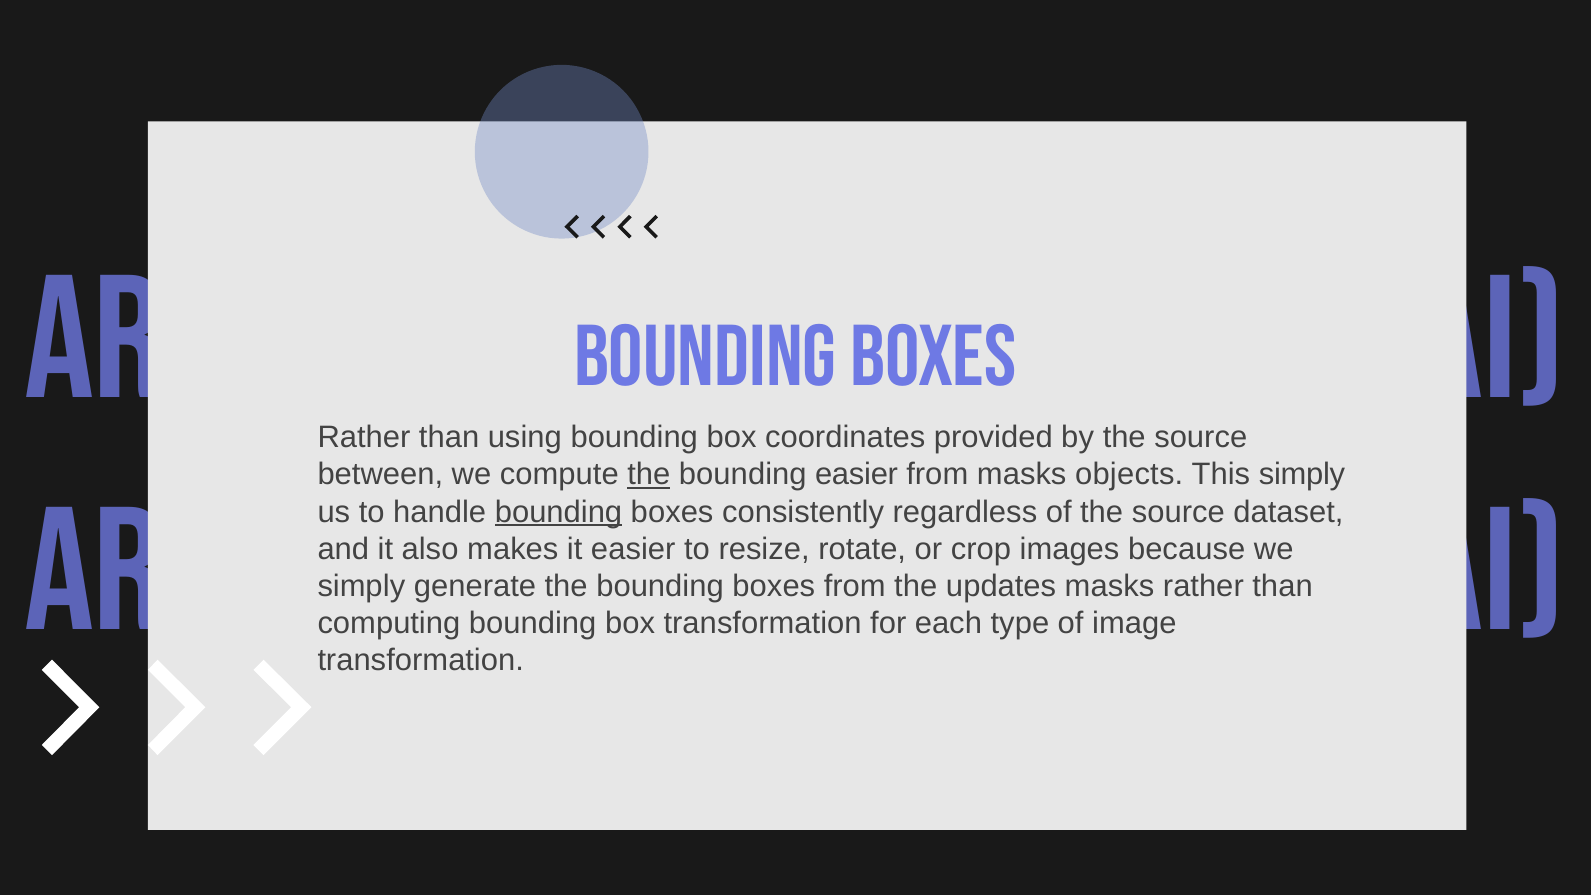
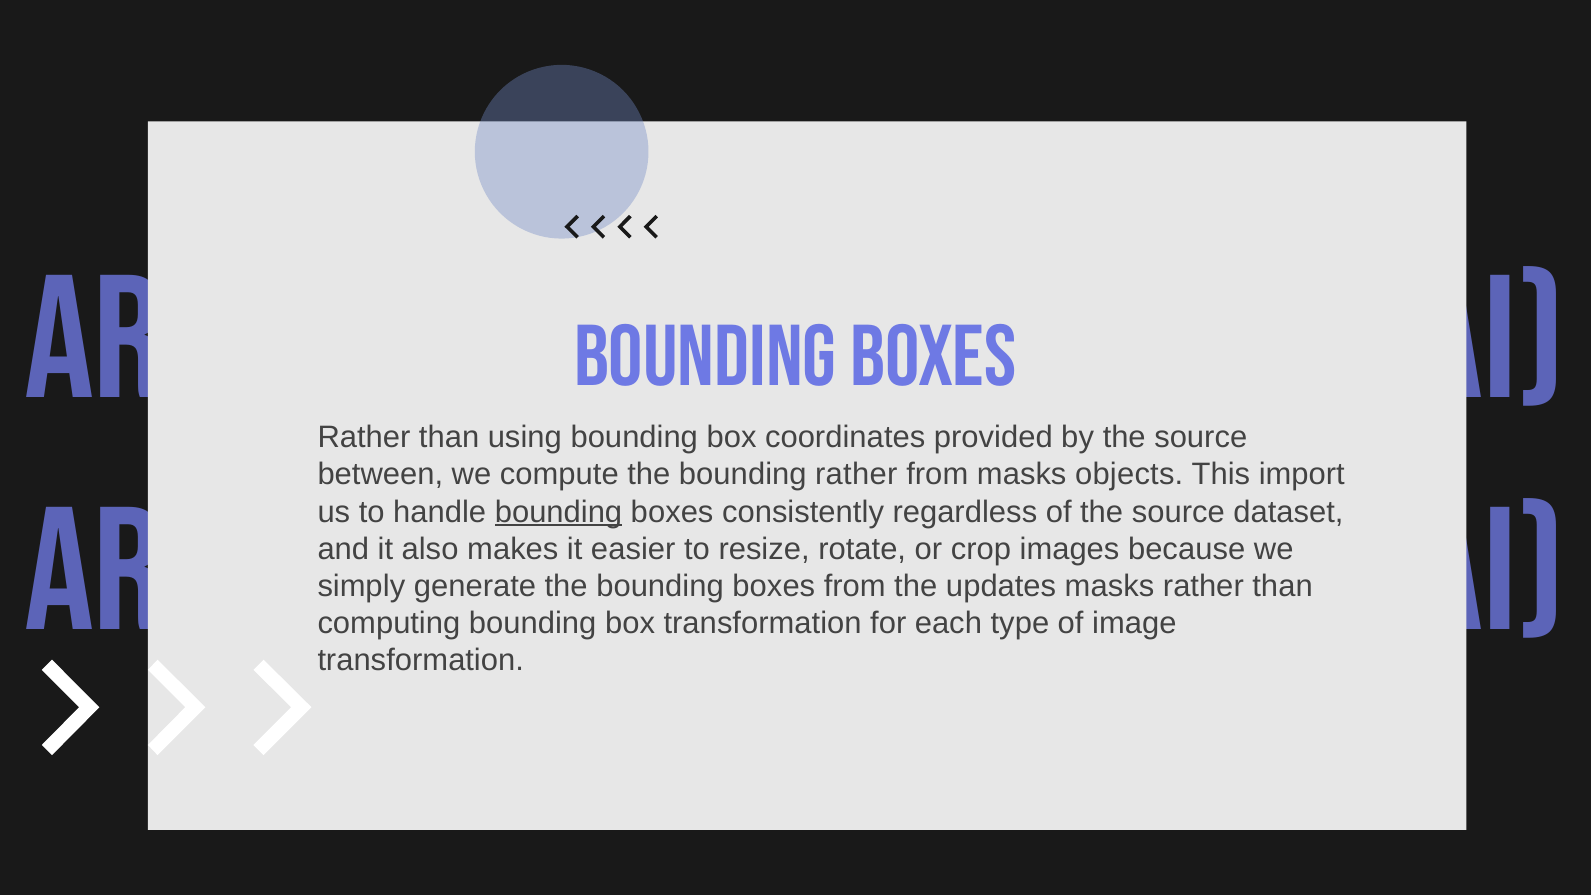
the at (649, 475) underline: present -> none
bounding easier: easier -> rather
This simply: simply -> import
